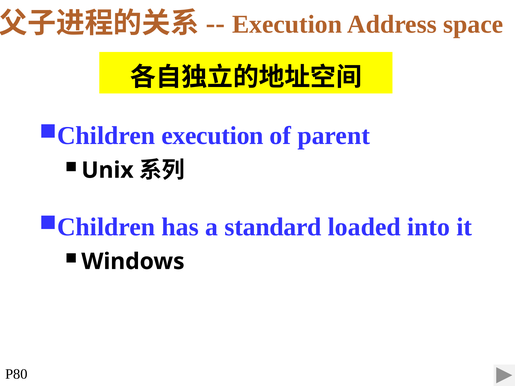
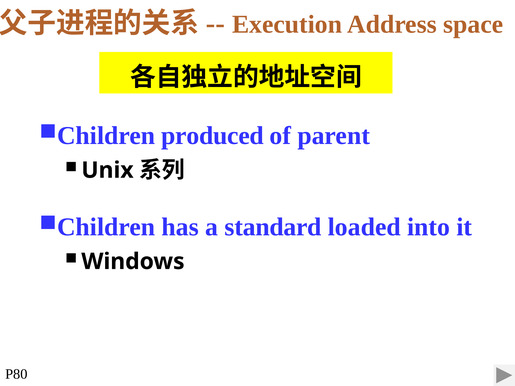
execution at (213, 136): execution -> produced
